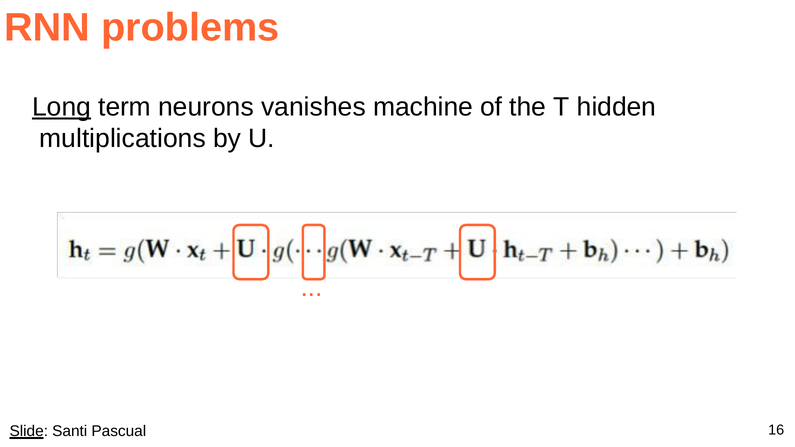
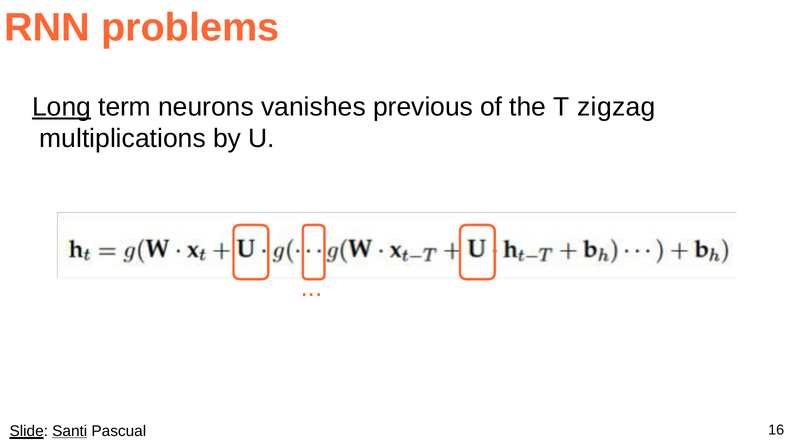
machine: machine -> previous
hidden: hidden -> zigzag
Santi underline: none -> present
